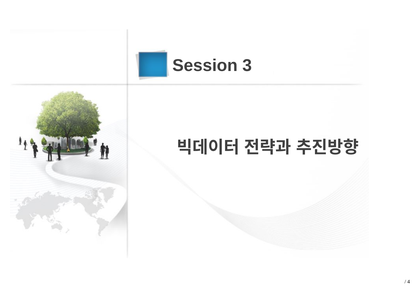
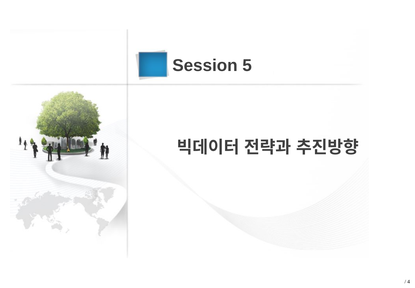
3: 3 -> 5
